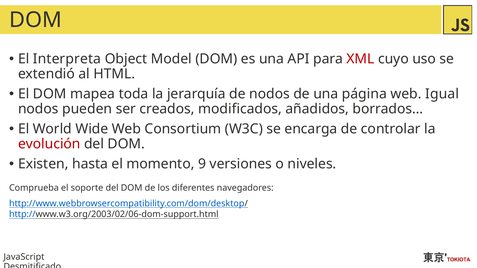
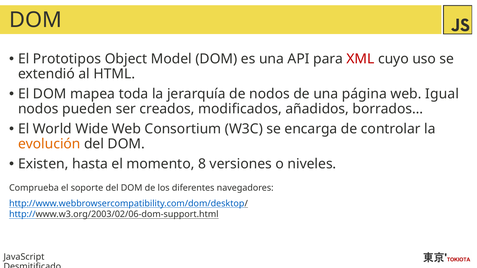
Interpreta: Interpreta -> Prototipos
evolución colour: red -> orange
9: 9 -> 8
